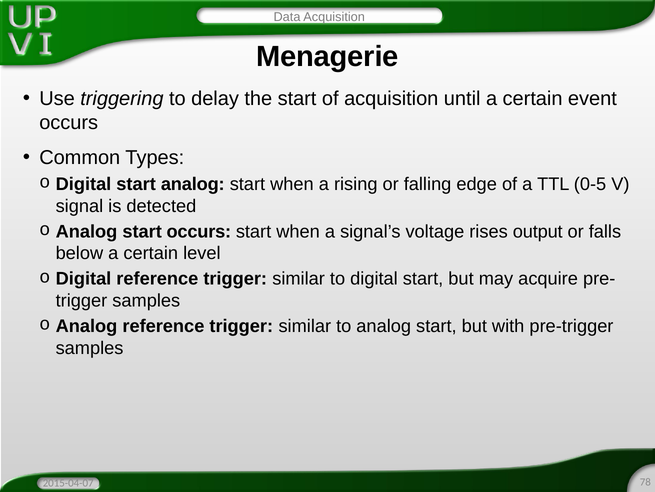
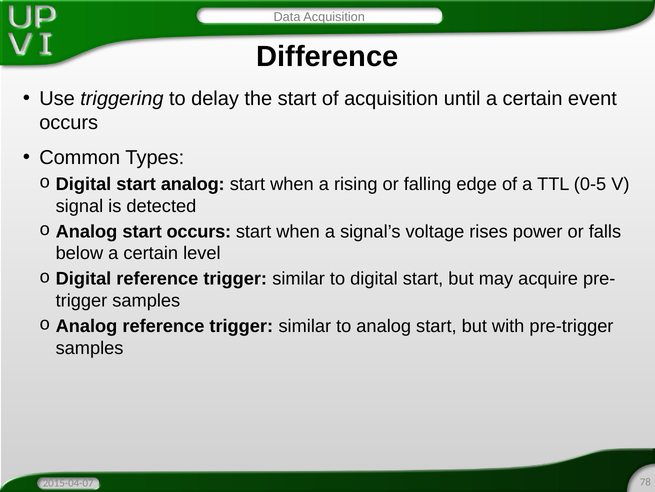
Menagerie: Menagerie -> Difference
output: output -> power
